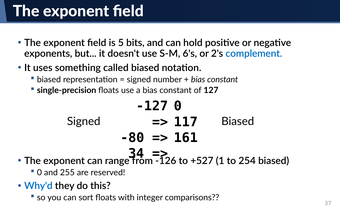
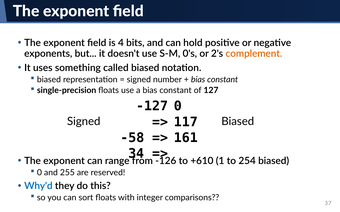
5: 5 -> 4
6's: 6's -> 0's
complement colour: blue -> orange
-80: -80 -> -58
+527: +527 -> +610
